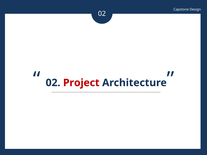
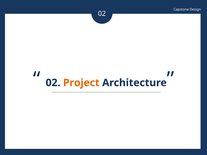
Project colour: red -> orange
